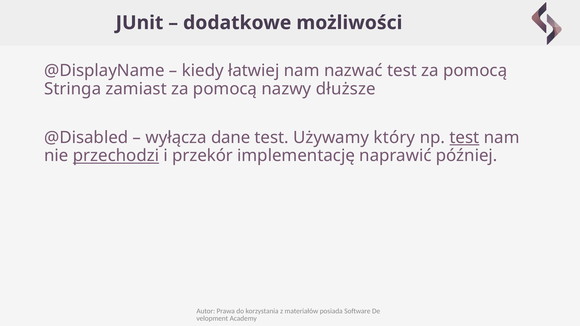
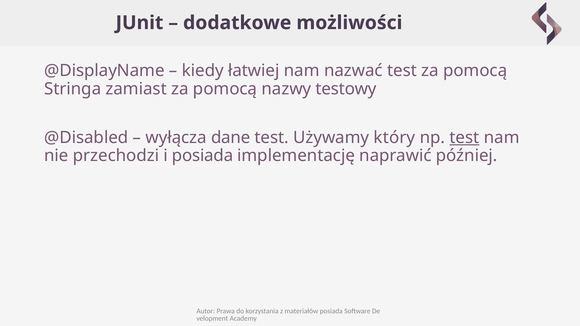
dłuższe: dłuższe -> testowy
przechodzi underline: present -> none
i przekór: przekór -> posiada
